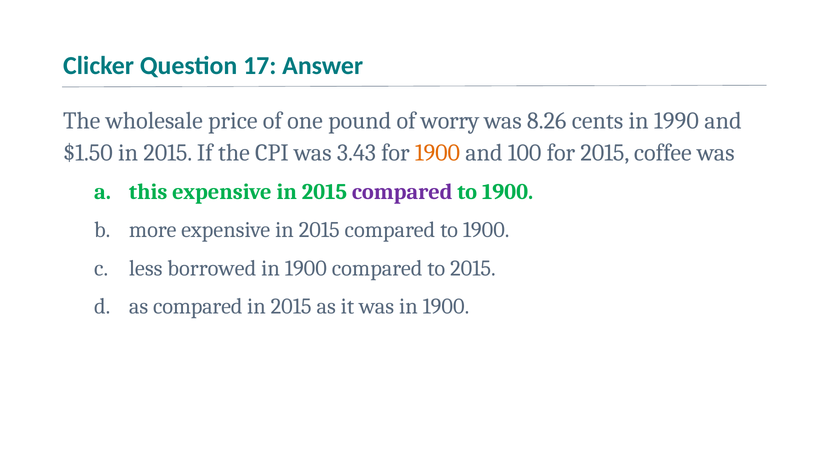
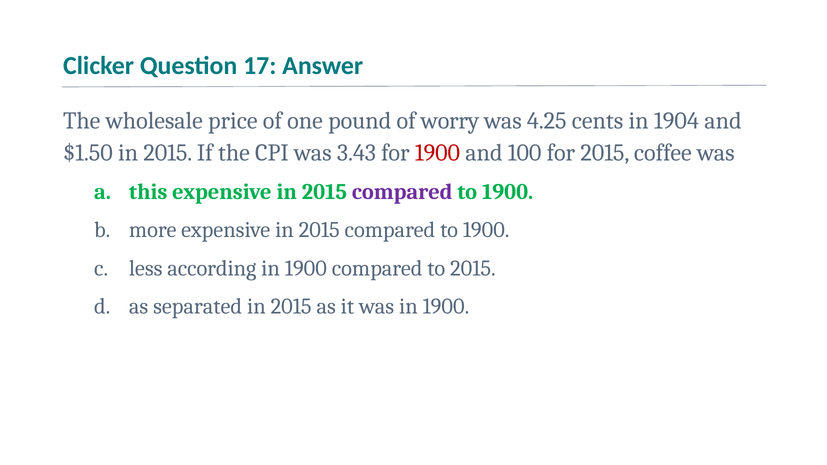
8.26: 8.26 -> 4.25
1990: 1990 -> 1904
1900 at (438, 153) colour: orange -> red
borrowed: borrowed -> according
as compared: compared -> separated
